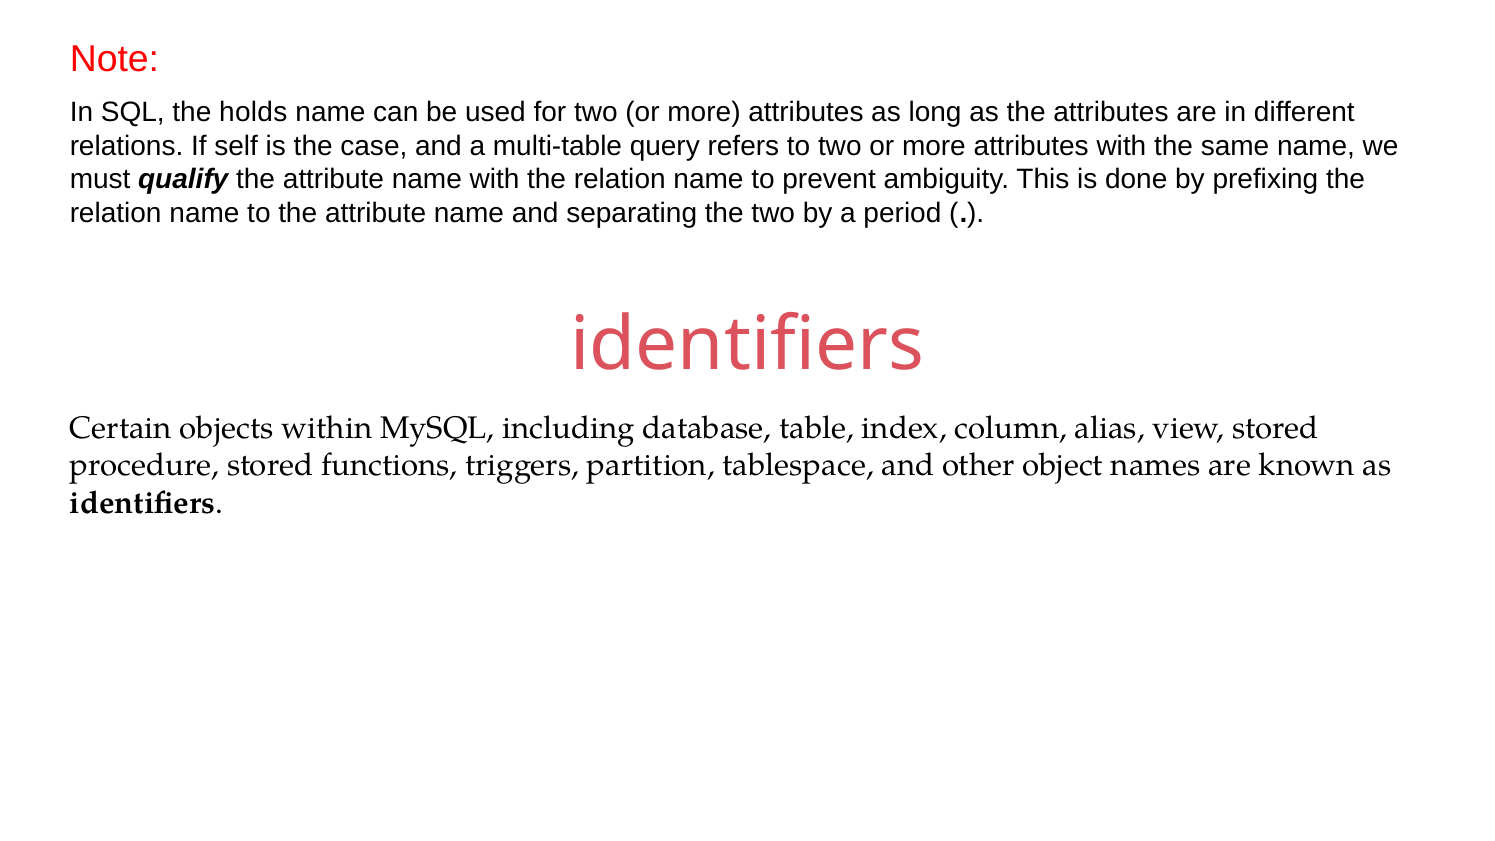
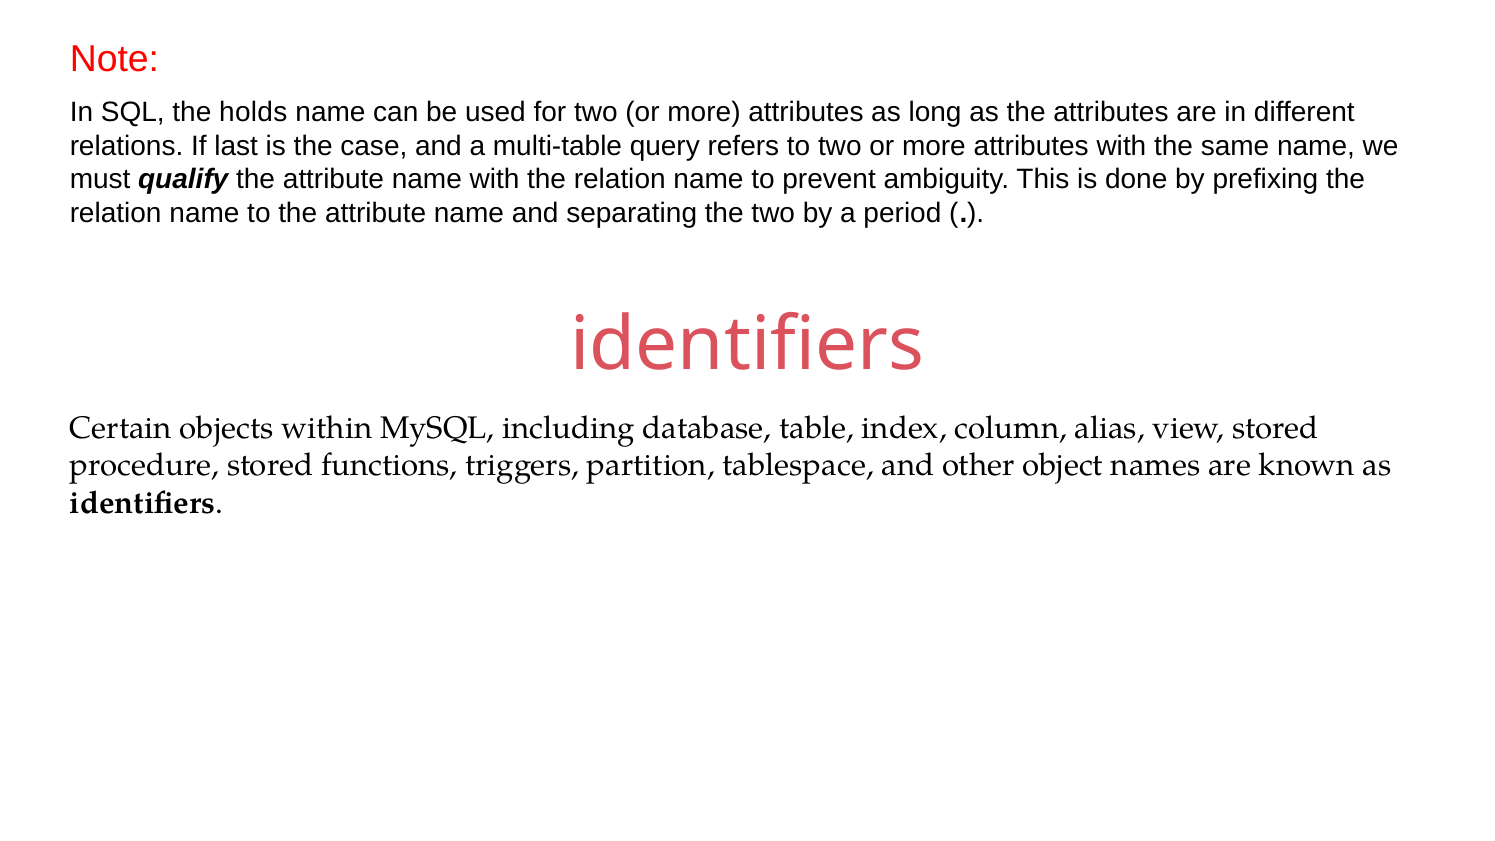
self: self -> last
